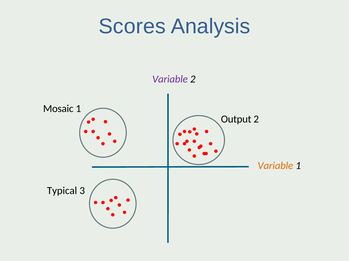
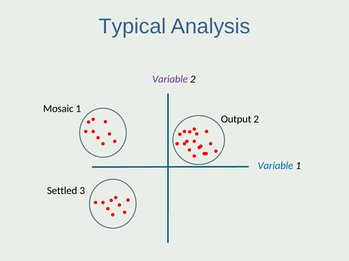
Scores: Scores -> Typical
Variable at (275, 166) colour: orange -> blue
Typical: Typical -> Settled
